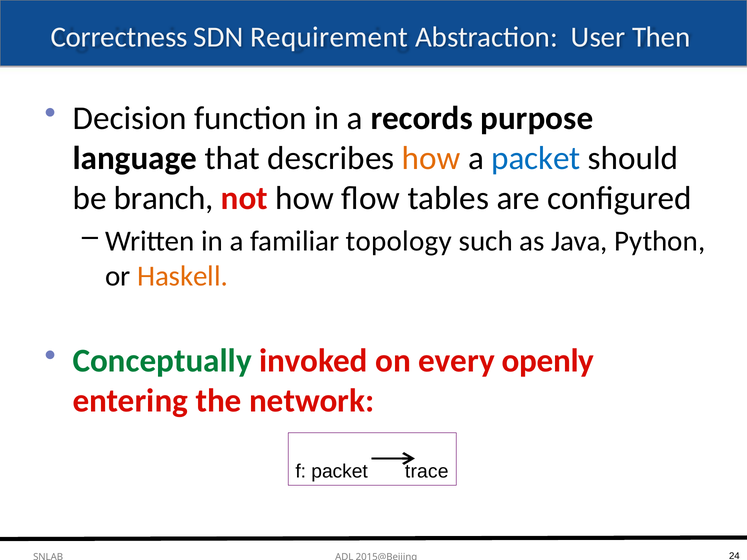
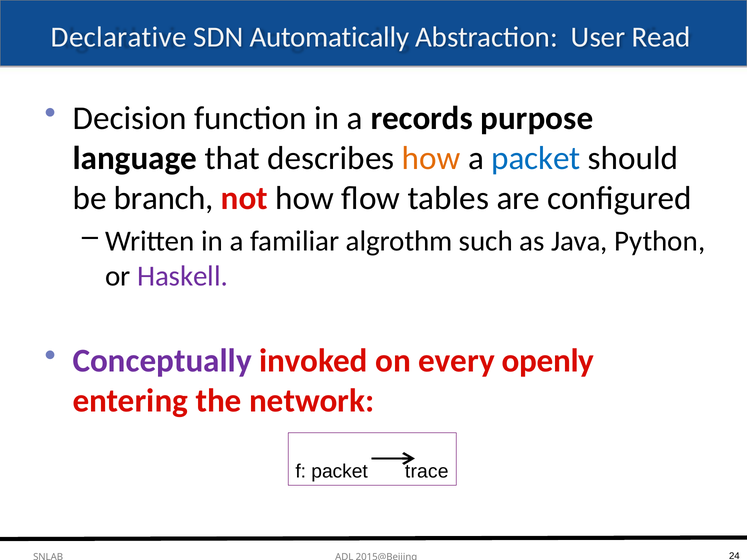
Correctness: Correctness -> Declarative
Requirement: Requirement -> Automatically
Then: Then -> Read
topology: topology -> algrothm
Haskell colour: orange -> purple
Conceptually colour: green -> purple
